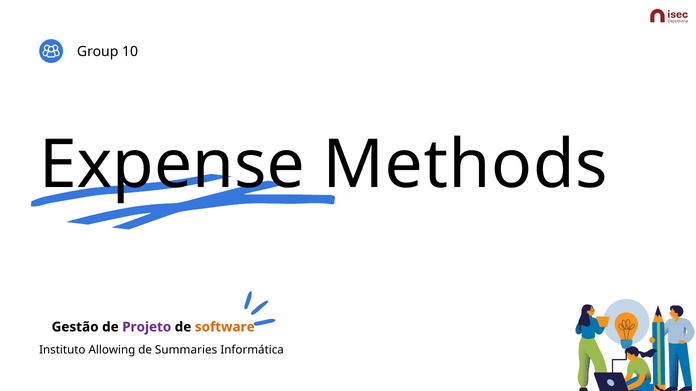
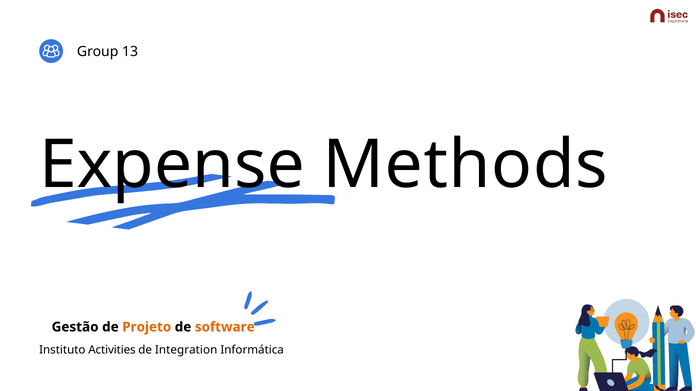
10: 10 -> 13
Projeto colour: purple -> orange
Allowing: Allowing -> Activities
Summaries: Summaries -> Integration
